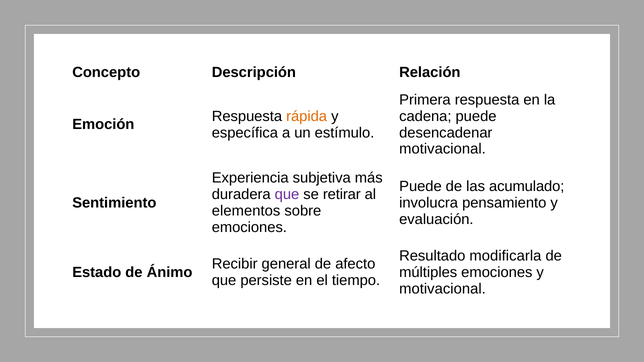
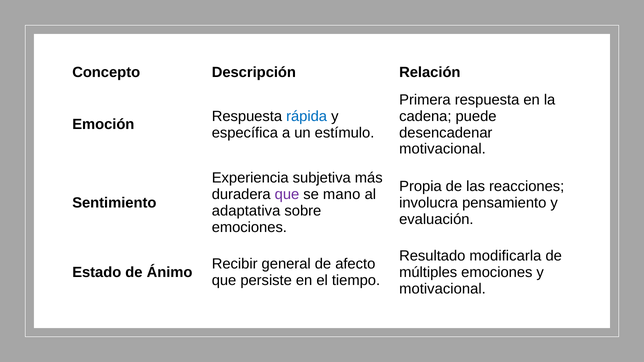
rápida colour: orange -> blue
Puede at (420, 186): Puede -> Propia
acumulado: acumulado -> reacciones
retirar: retirar -> mano
elementos: elementos -> adaptativa
